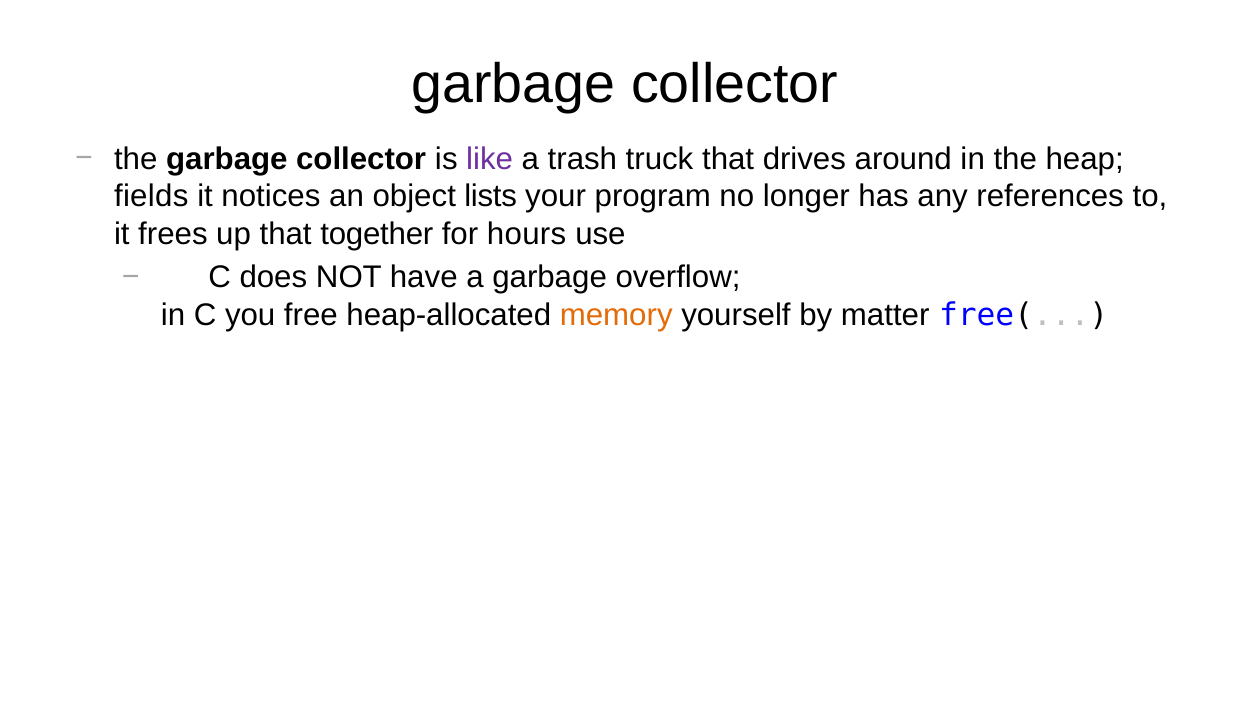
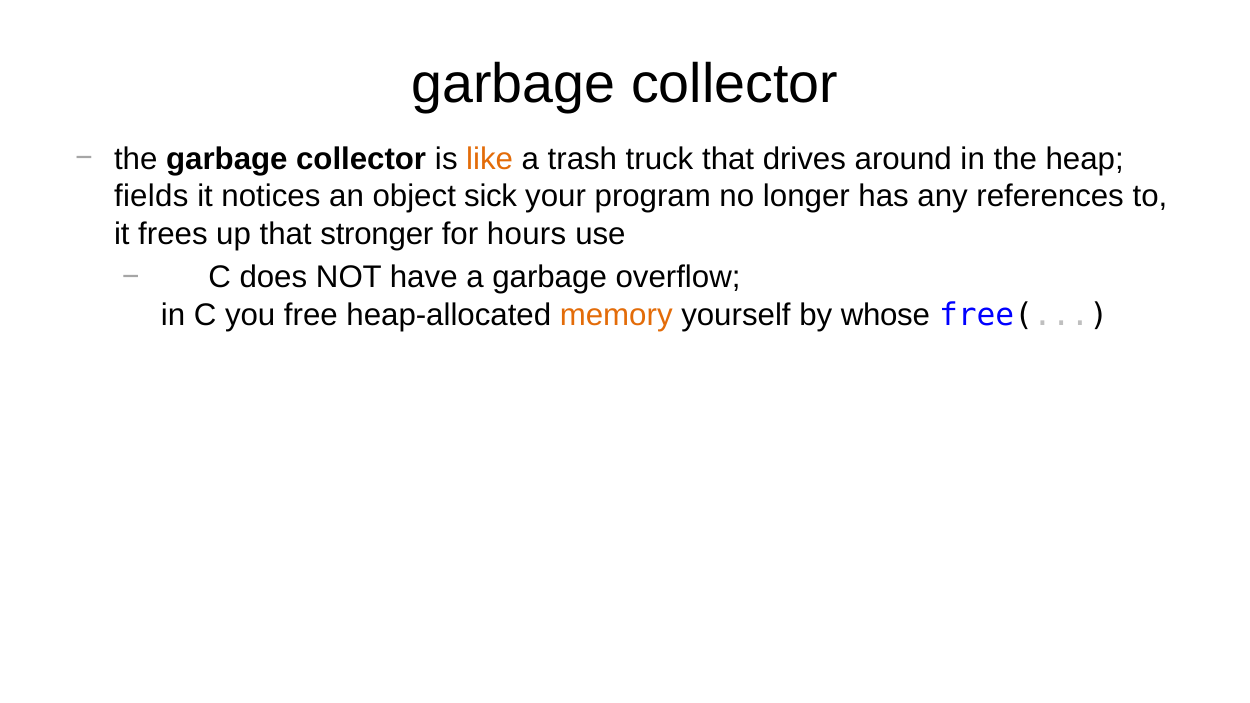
like colour: purple -> orange
lists: lists -> sick
together: together -> stronger
matter: matter -> whose
